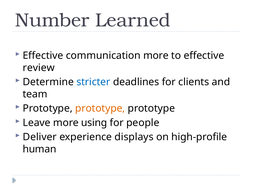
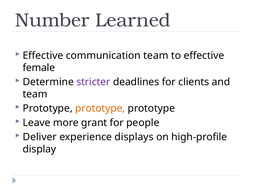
communication more: more -> team
review: review -> female
stricter colour: blue -> purple
using: using -> grant
human: human -> display
